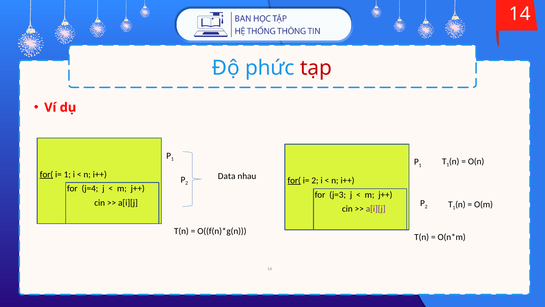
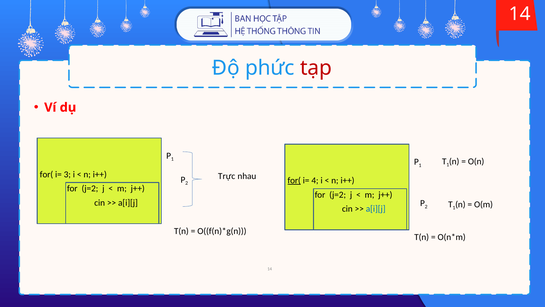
for( at (46, 174) underline: present -> none
i= 1: 1 -> 3
Data: Data -> Trực
i= 2: 2 -> 4
j=4 at (90, 188): j=4 -> j=2
j=3 at (338, 194): j=3 -> j=2
a[i][j at (376, 209) colour: purple -> blue
